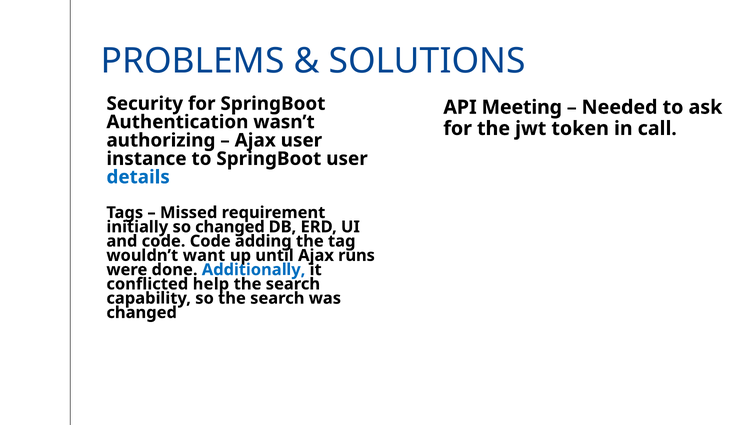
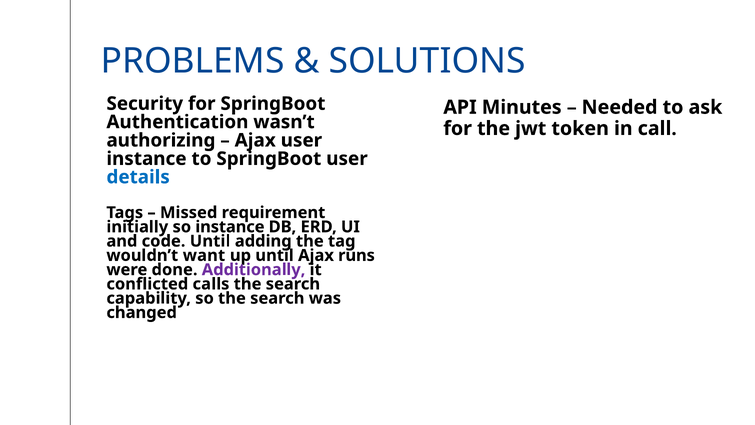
Meeting: Meeting -> Minutes
so changed: changed -> instance
code Code: Code -> Until
Additionally colour: blue -> purple
help: help -> calls
